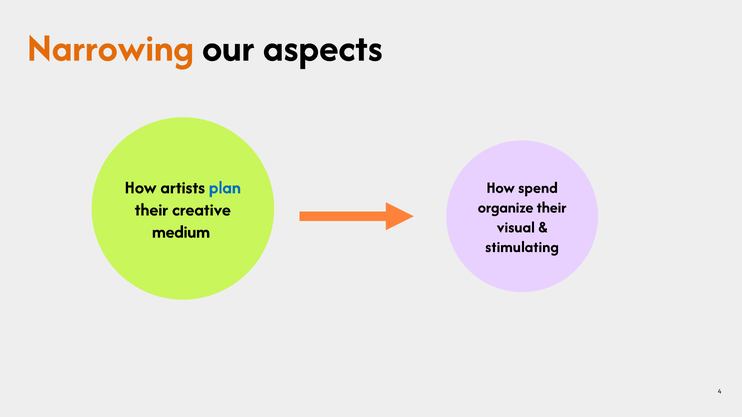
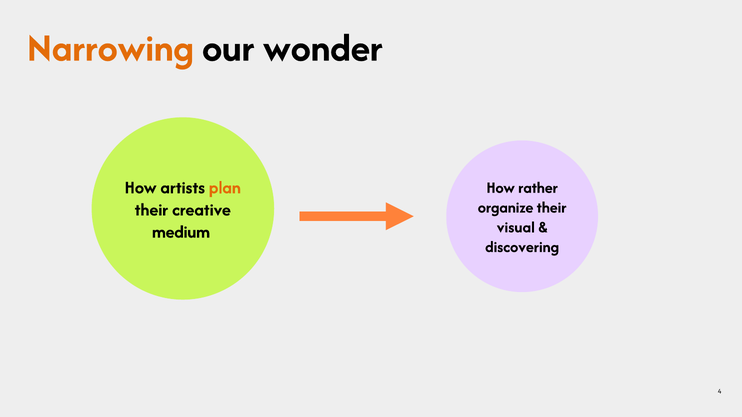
aspects: aspects -> wonder
plan colour: blue -> orange
spend: spend -> rather
stimulating: stimulating -> discovering
